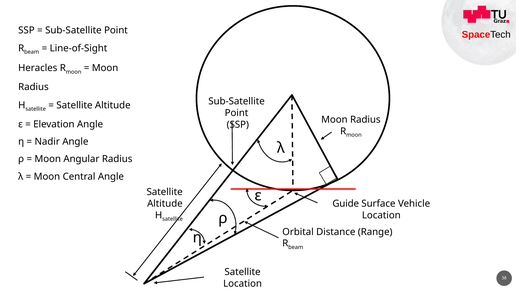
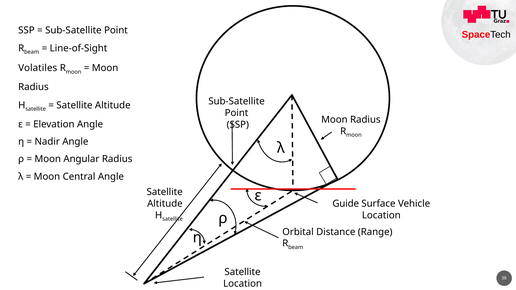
Heracles: Heracles -> Volatiles
